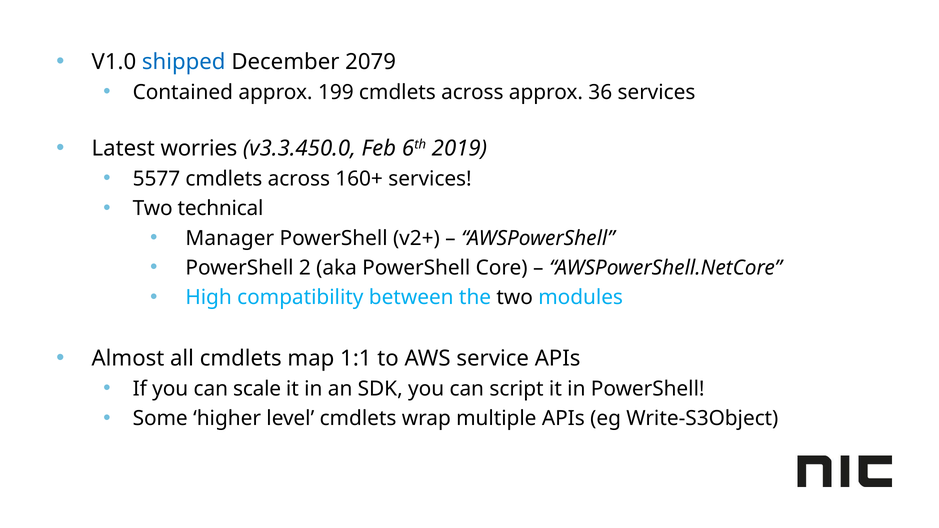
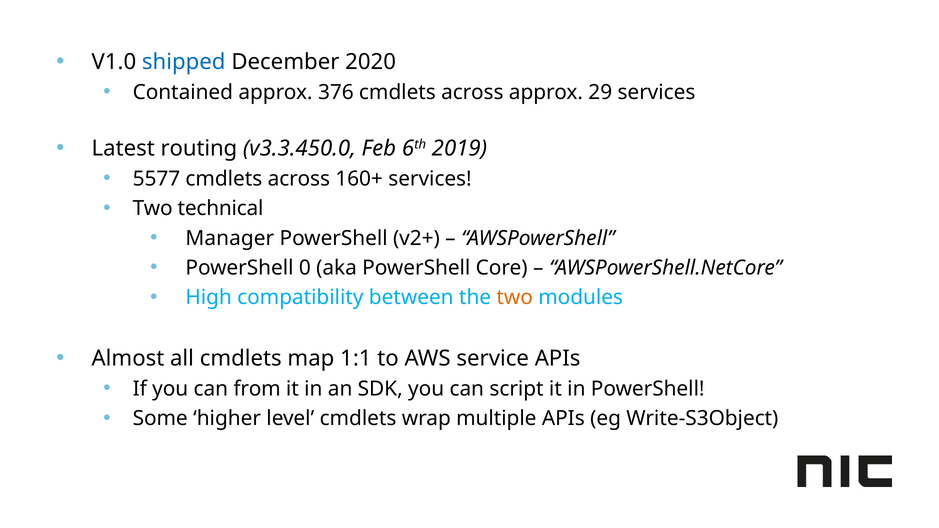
2079: 2079 -> 2020
199: 199 -> 376
36: 36 -> 29
worries: worries -> routing
2: 2 -> 0
two at (515, 298) colour: black -> orange
scale: scale -> from
